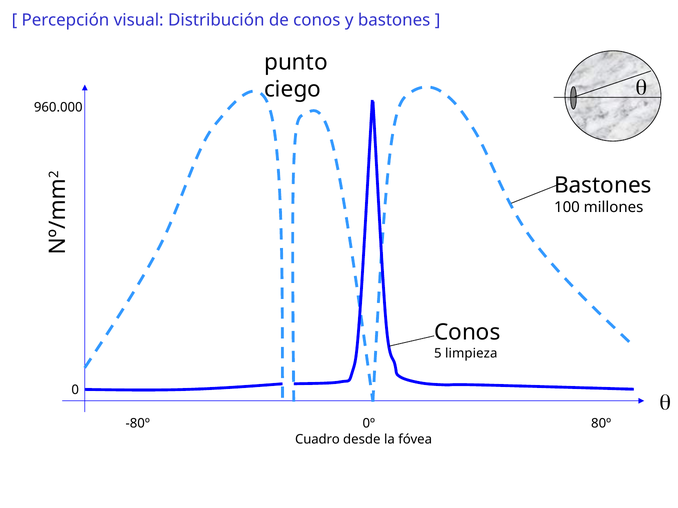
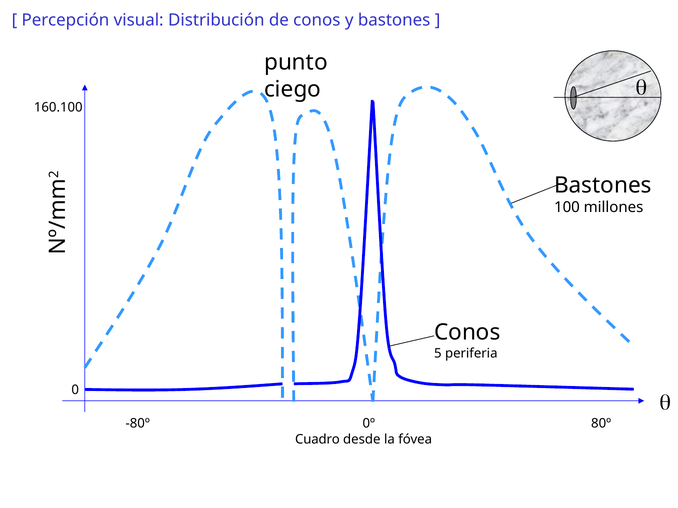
960.000: 960.000 -> 160.100
limpieza: limpieza -> periferia
